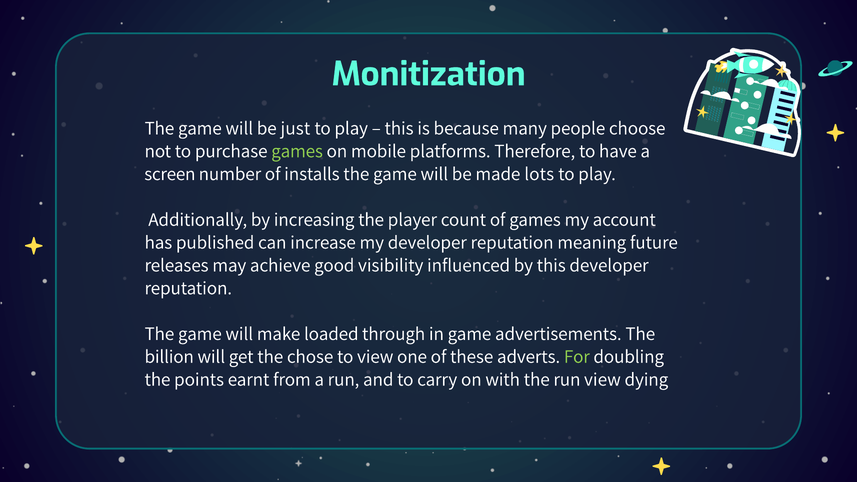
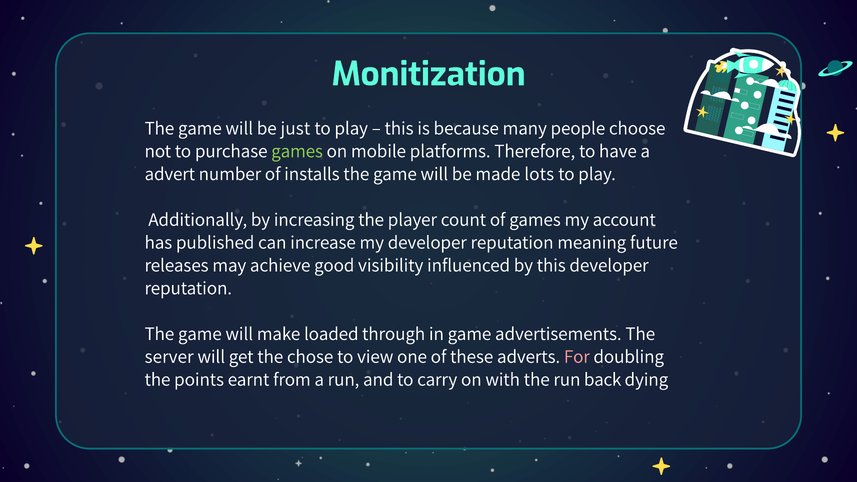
screen: screen -> advert
billion: billion -> server
For colour: light green -> pink
run view: view -> back
